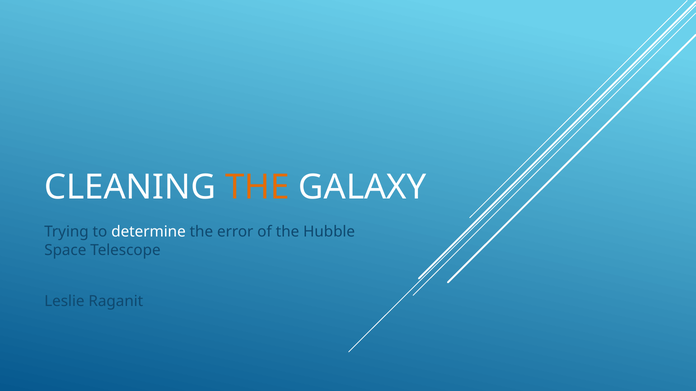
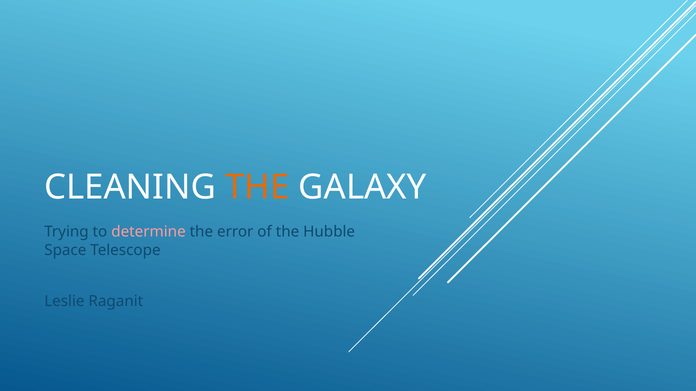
determine colour: white -> pink
